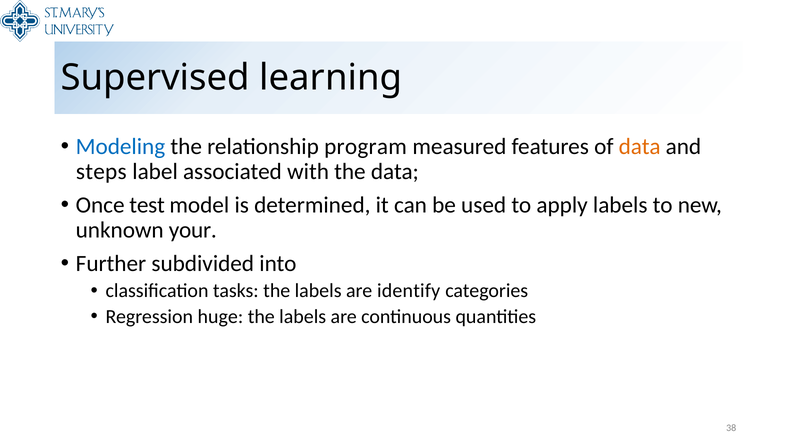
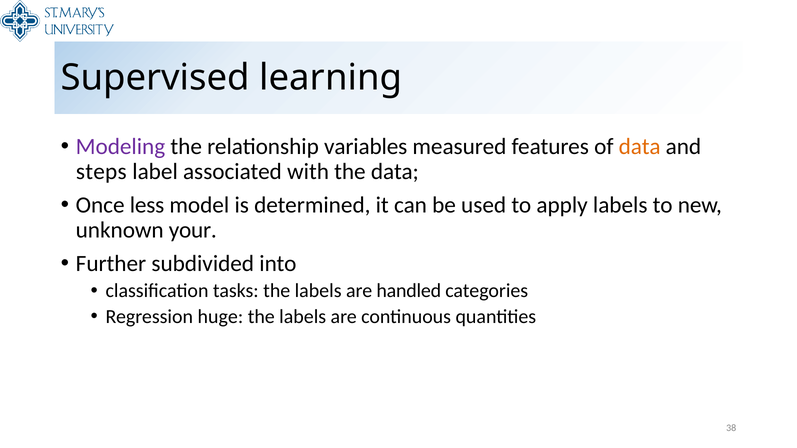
Modeling colour: blue -> purple
program: program -> variables
test: test -> less
identify: identify -> handled
